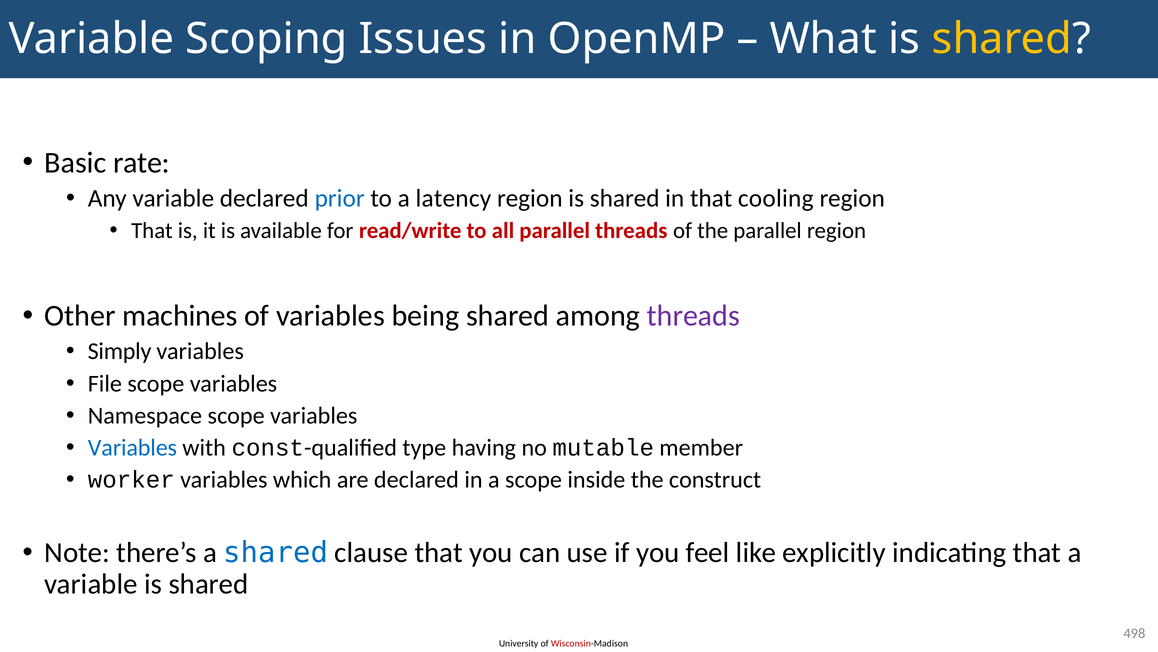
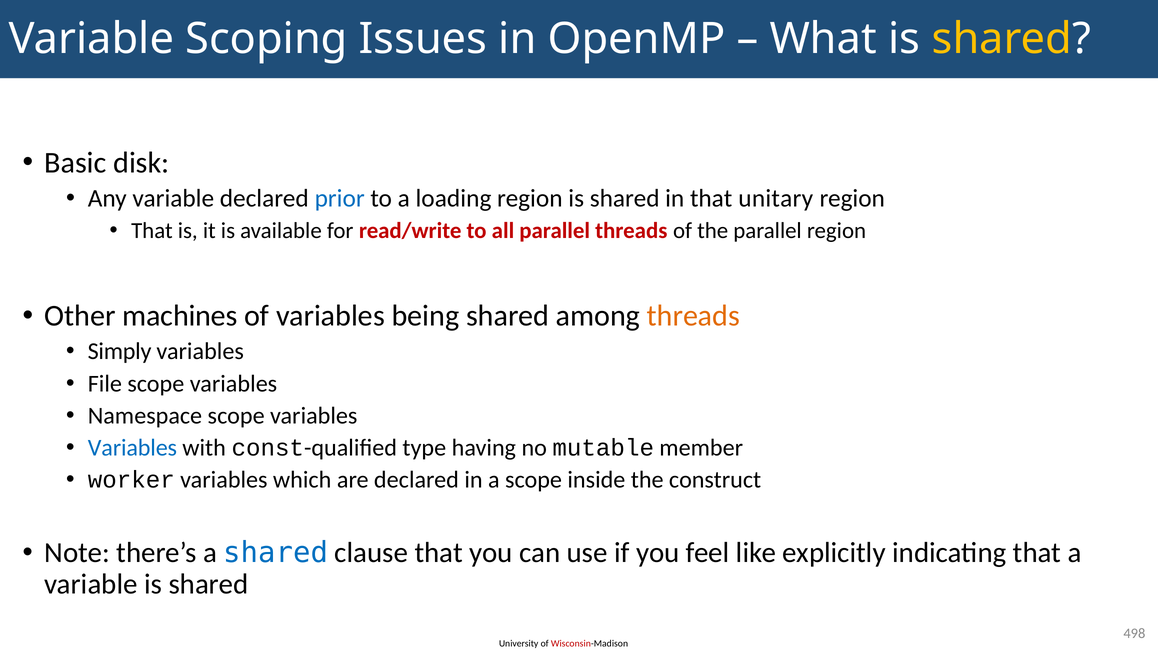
rate: rate -> disk
latency: latency -> loading
cooling: cooling -> unitary
threads at (693, 316) colour: purple -> orange
